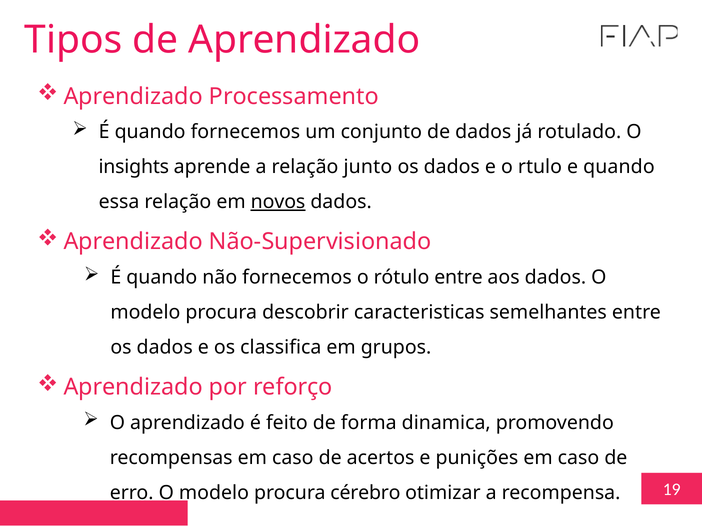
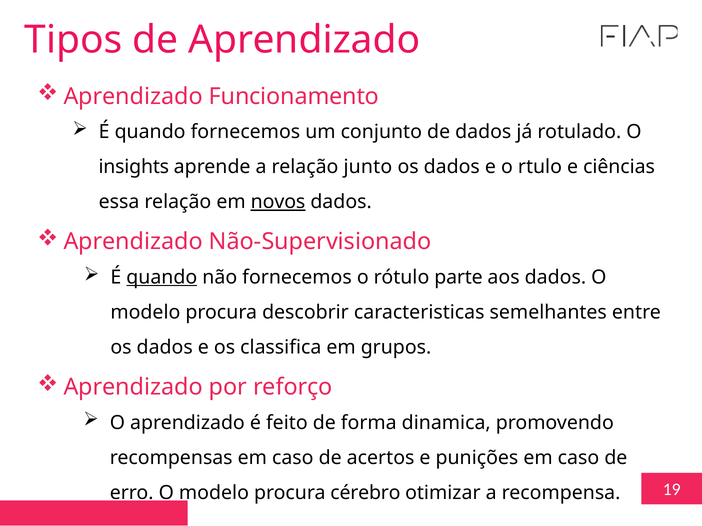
Processamento: Processamento -> Funcionamento
e quando: quando -> ciências
quando at (162, 278) underline: none -> present
rótulo entre: entre -> parte
